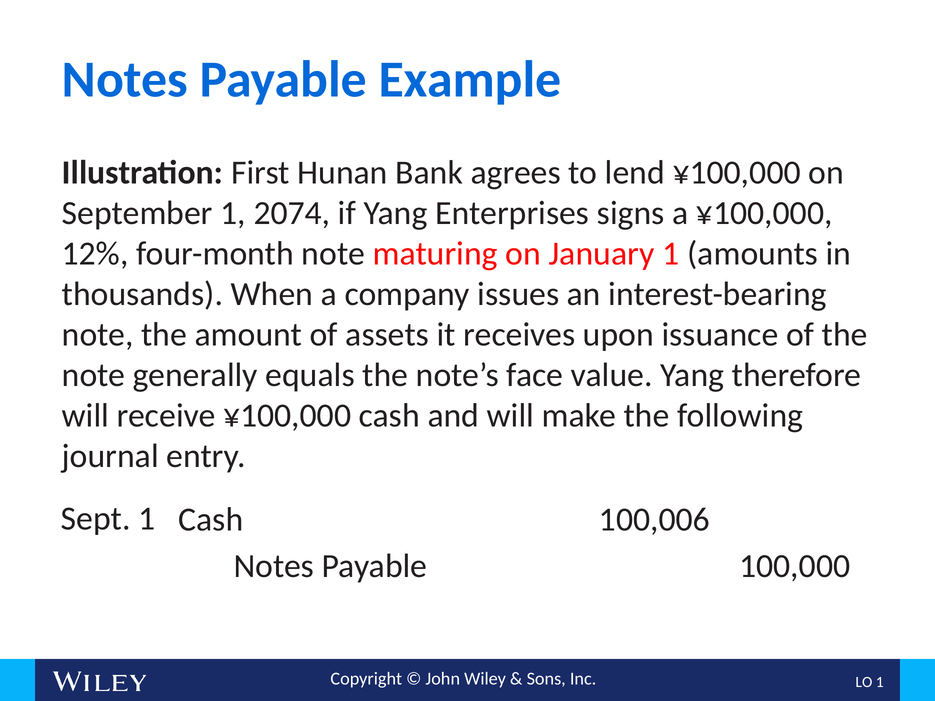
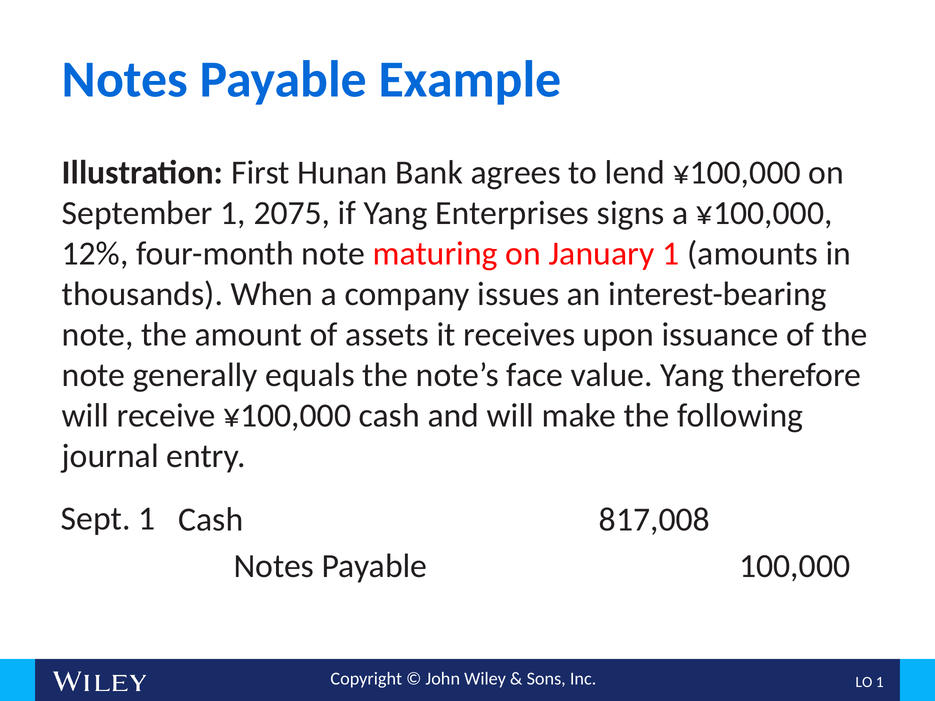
2074: 2074 -> 2075
100,006: 100,006 -> 817,008
